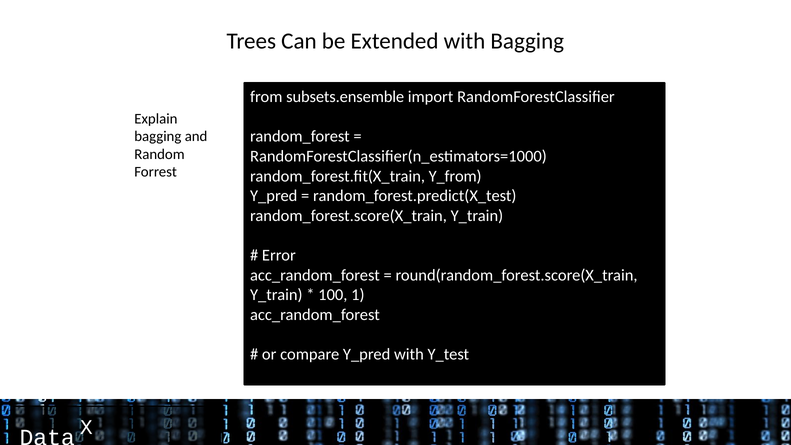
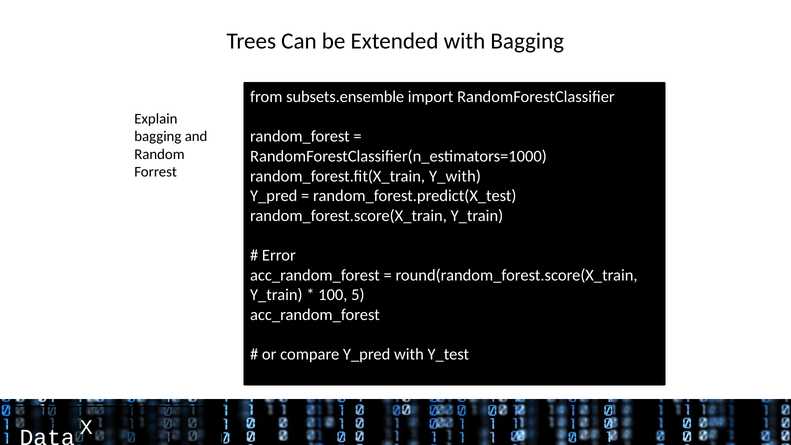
Y_from: Y_from -> Y_with
1: 1 -> 5
